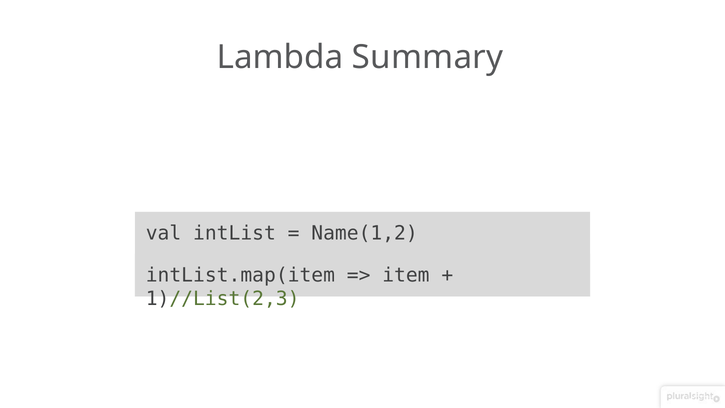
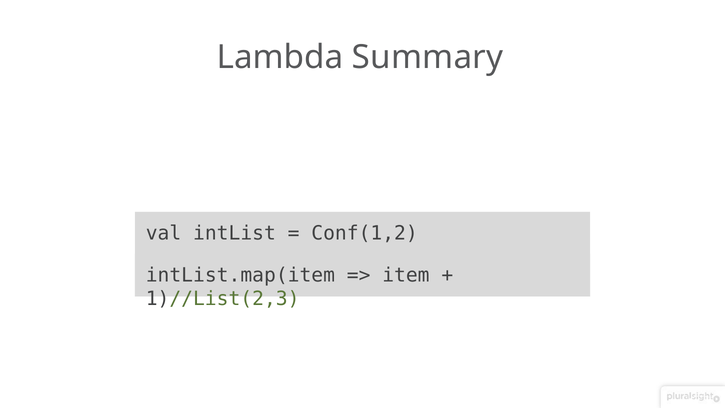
Name(1,2: Name(1,2 -> Conf(1,2
